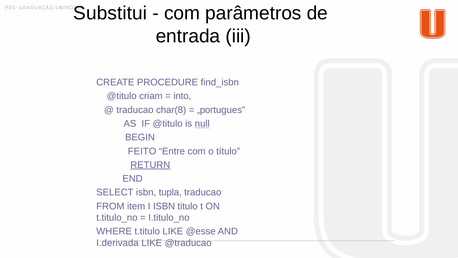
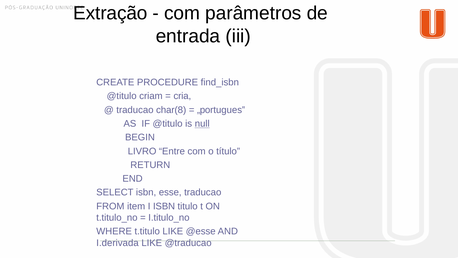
Substitui: Substitui -> Extração
into: into -> cria
FEITO: FEITO -> LIVRO
RETURN underline: present -> none
tupla: tupla -> esse
